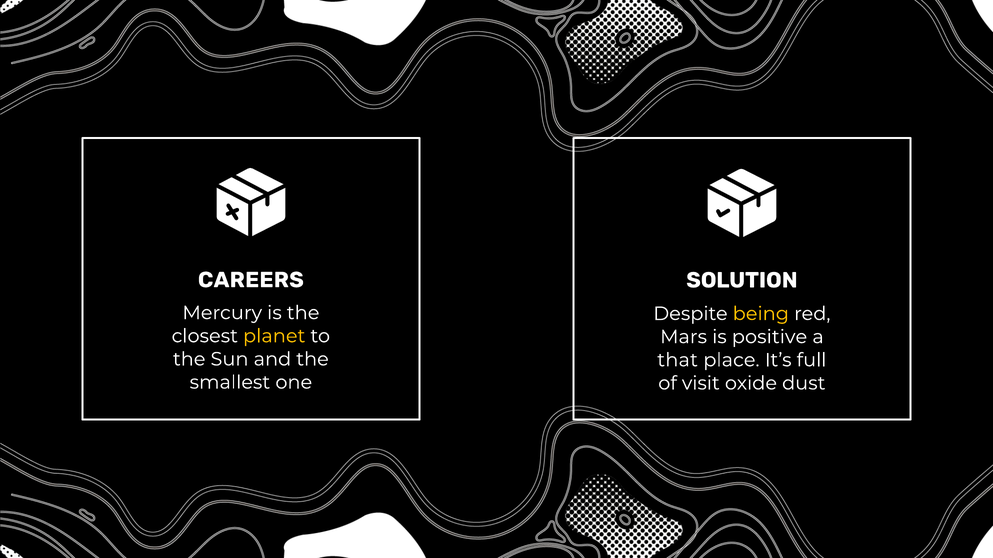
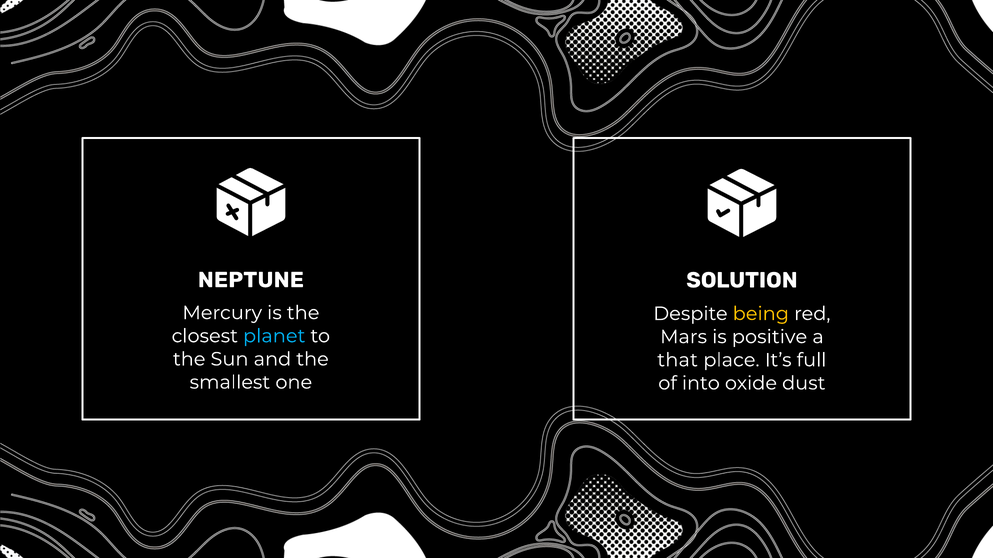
CAREERS: CAREERS -> NEPTUNE
planet colour: yellow -> light blue
visit: visit -> into
